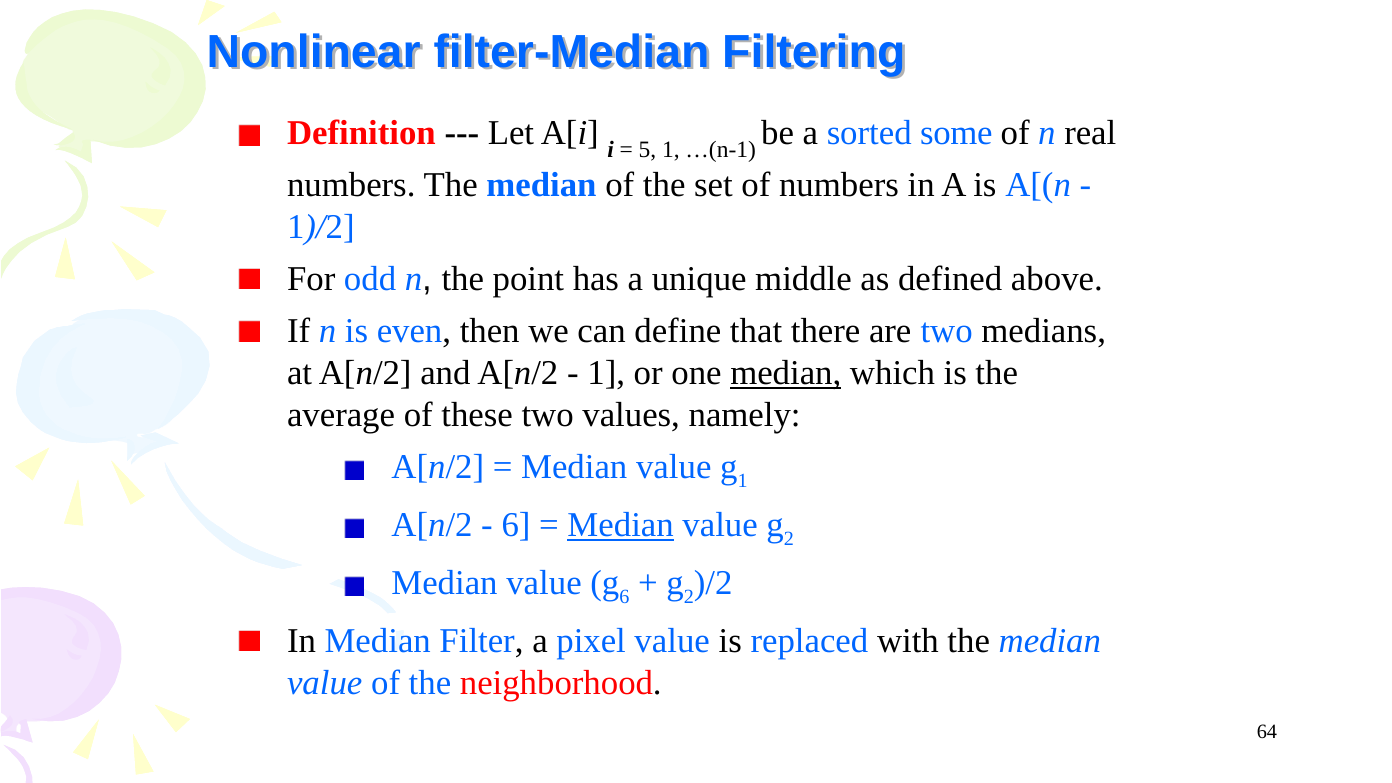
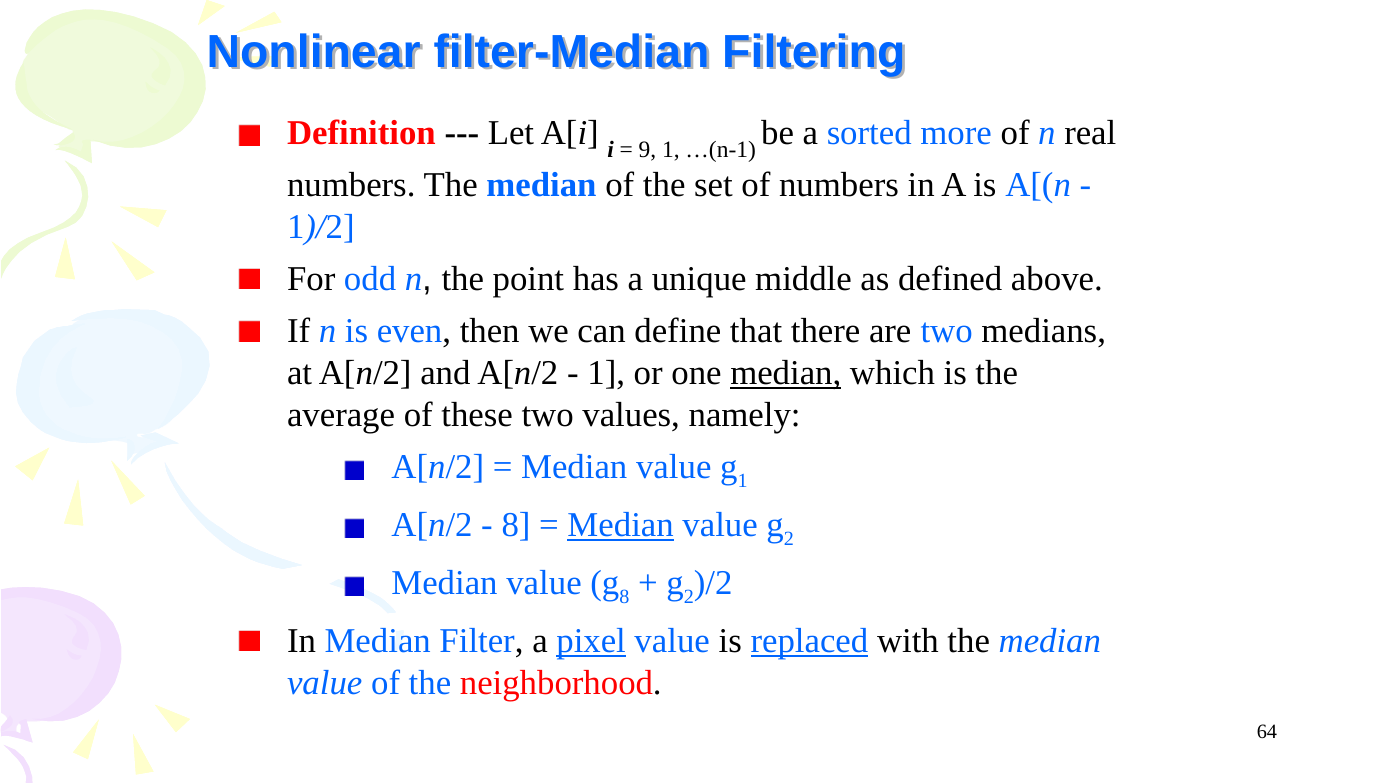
5: 5 -> 9
some: some -> more
6 at (516, 525): 6 -> 8
6 at (624, 596): 6 -> 8
pixel underline: none -> present
replaced underline: none -> present
